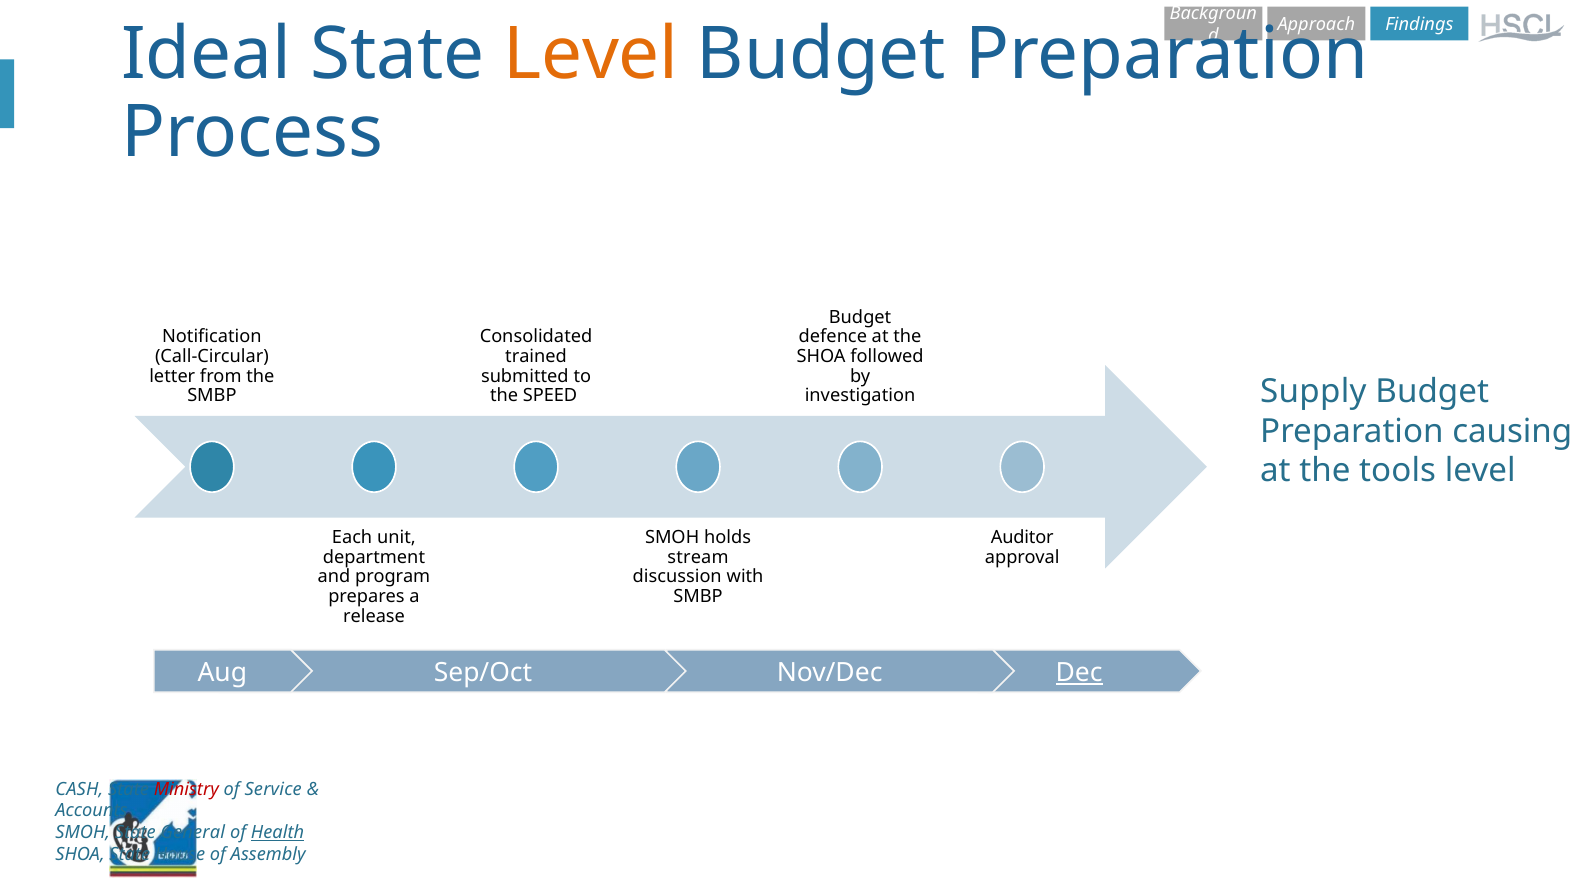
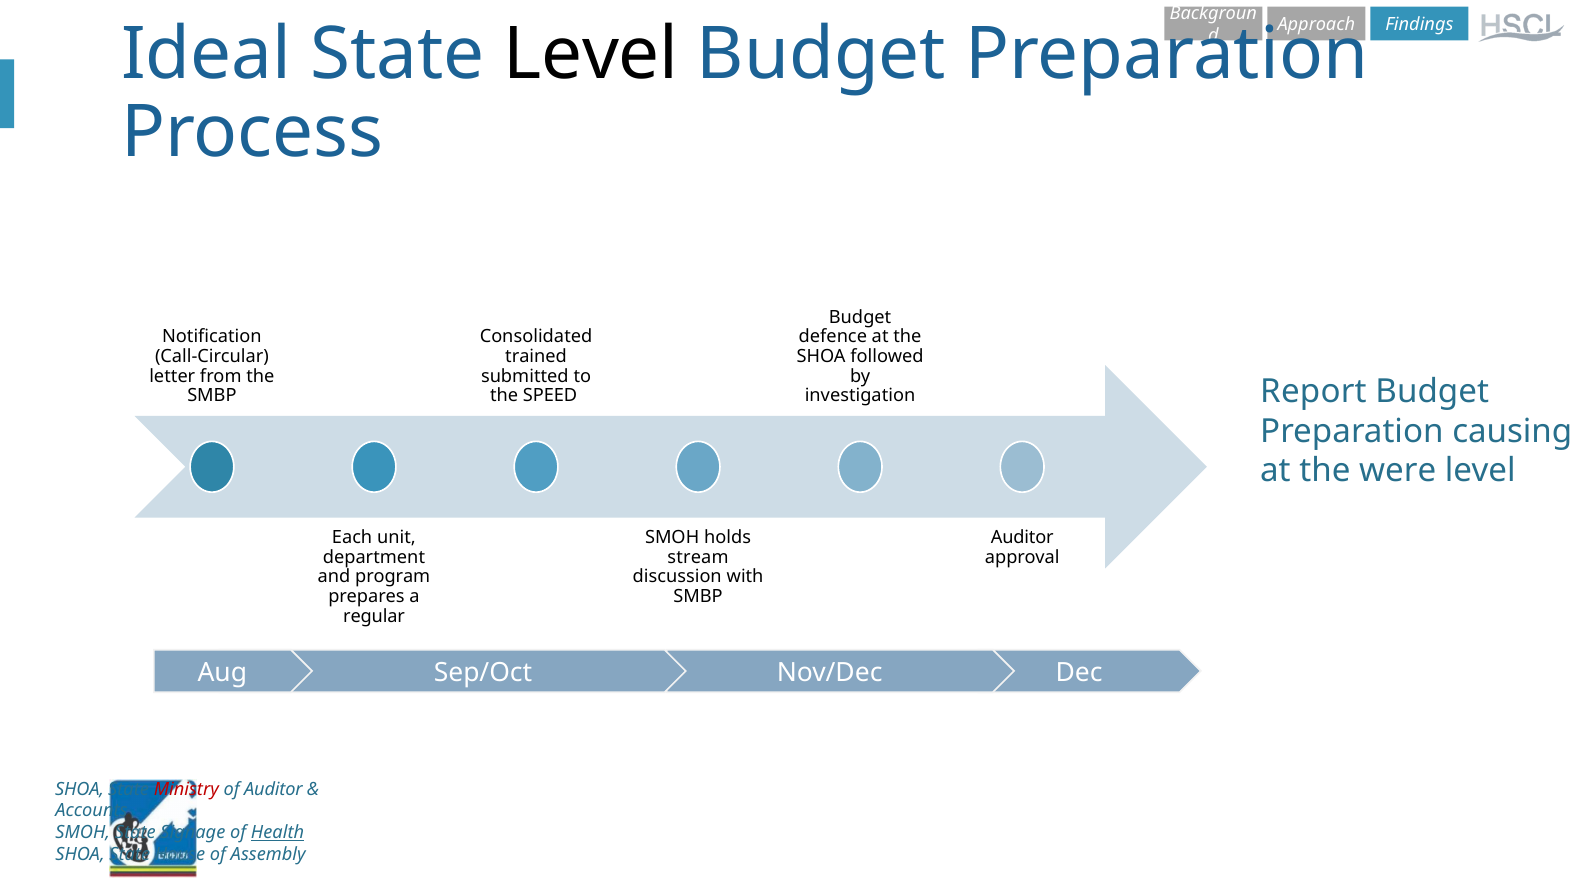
Level at (591, 54) colour: orange -> black
Supply: Supply -> Report
tools: tools -> were
release: release -> regular
Dec underline: present -> none
CASH at (79, 789): CASH -> SHOA
of Service: Service -> Auditor
General: General -> Signage
